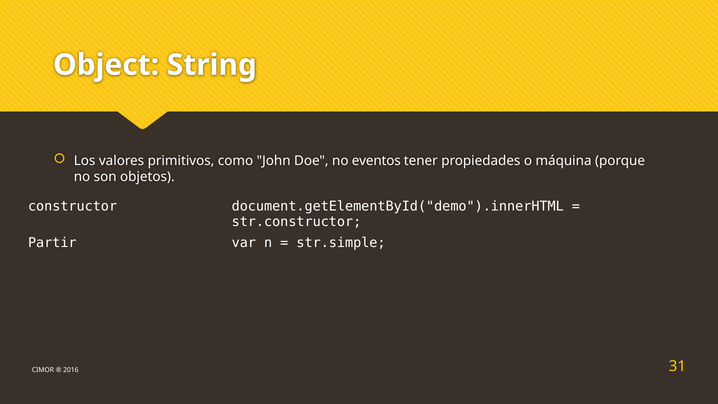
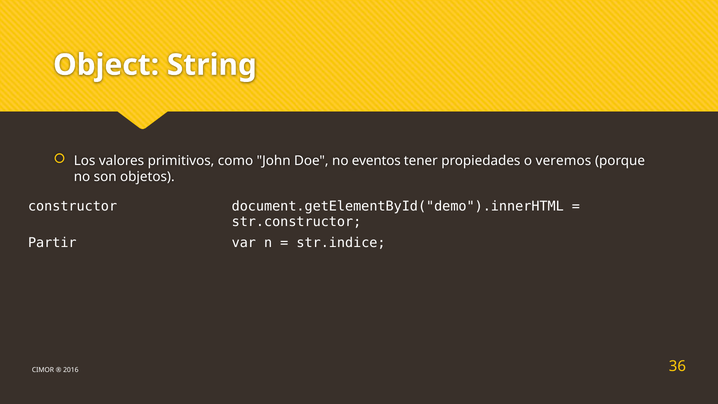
máquina: máquina -> veremos
str.simple: str.simple -> str.indice
31: 31 -> 36
